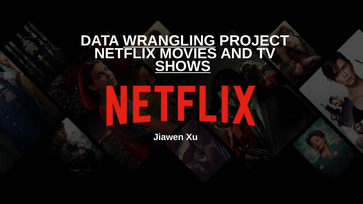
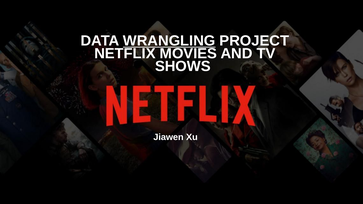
SHOWS underline: present -> none
